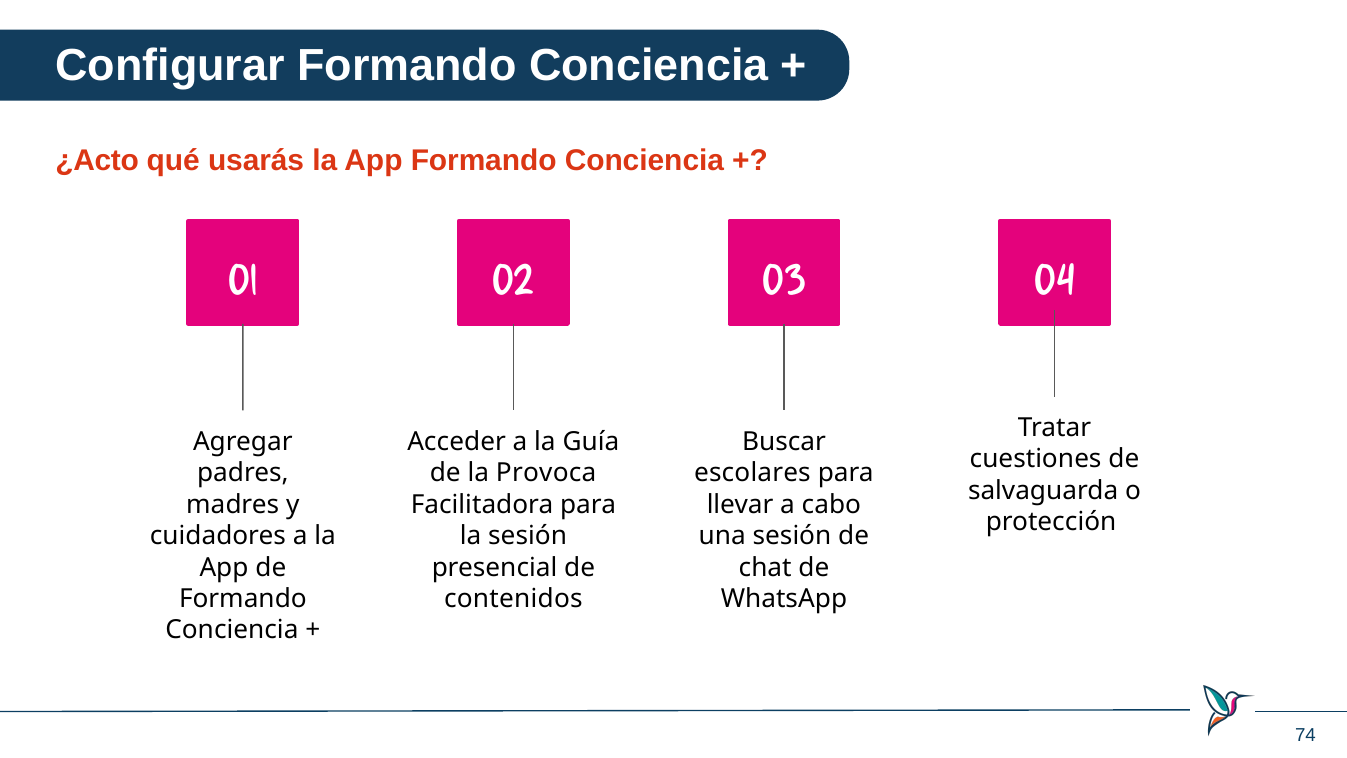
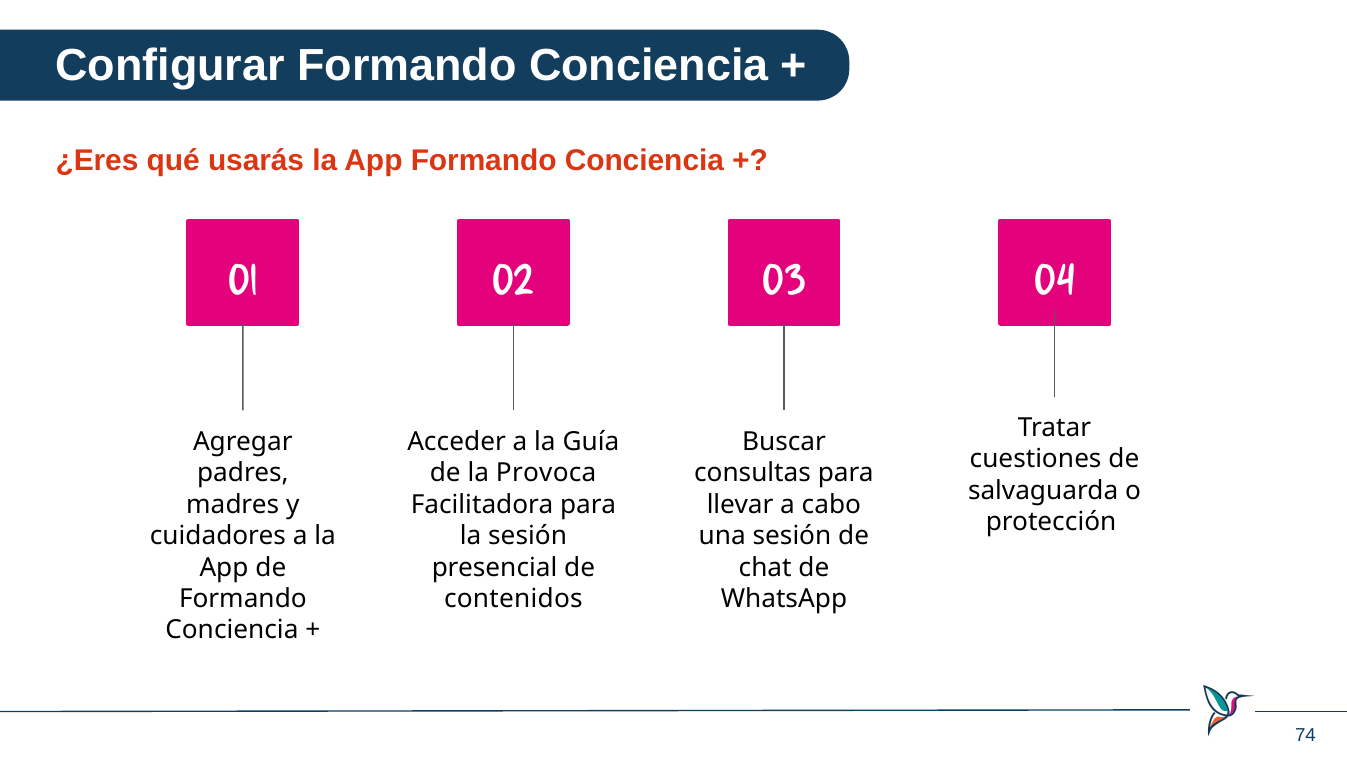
¿Acto: ¿Acto -> ¿Eres
escolares: escolares -> consultas
